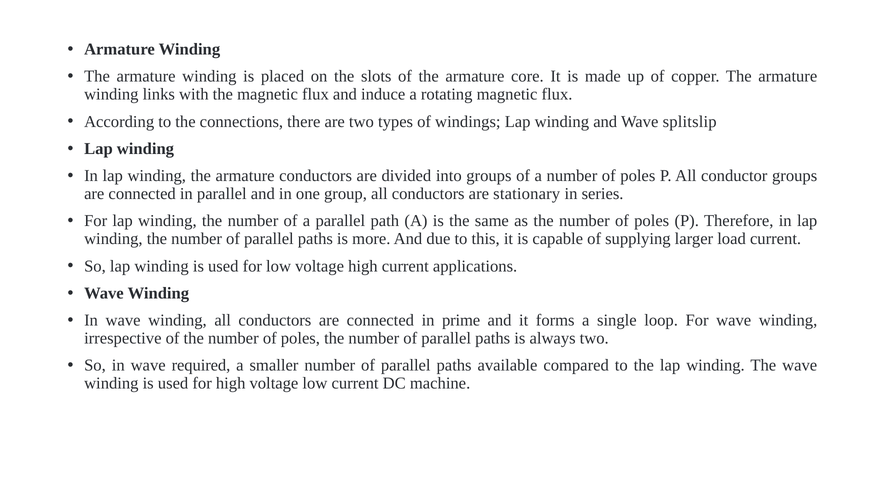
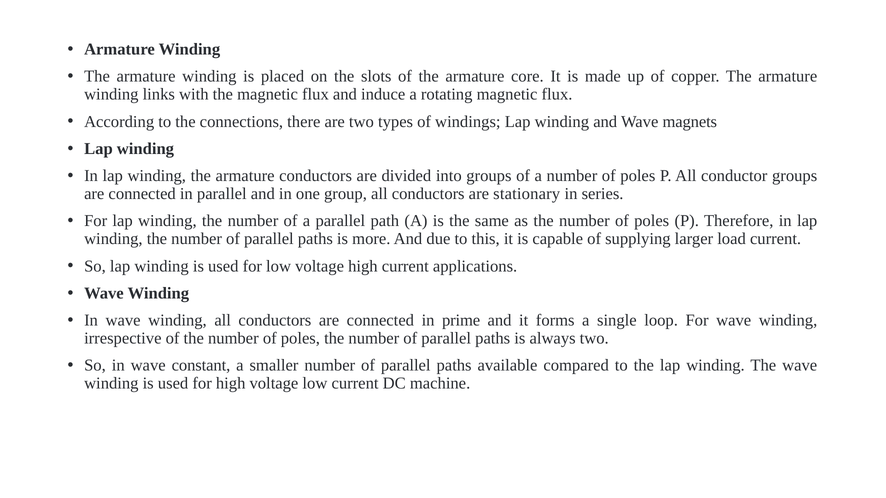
splitslip: splitslip -> magnets
required: required -> constant
